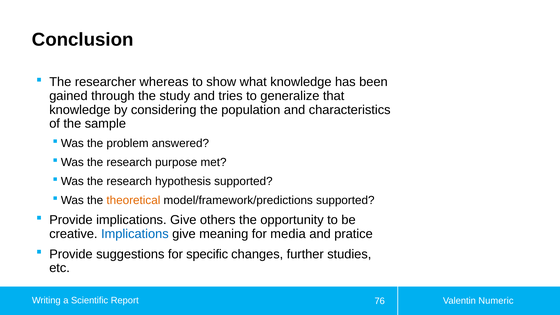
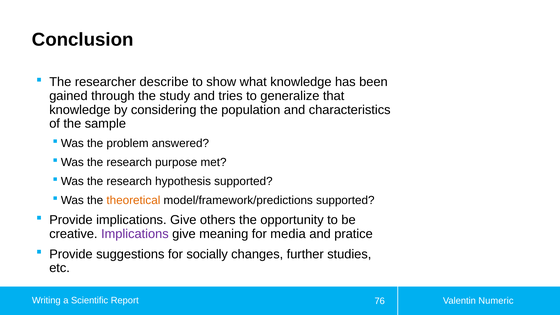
whereas: whereas -> describe
Implications at (135, 234) colour: blue -> purple
specific: specific -> socially
